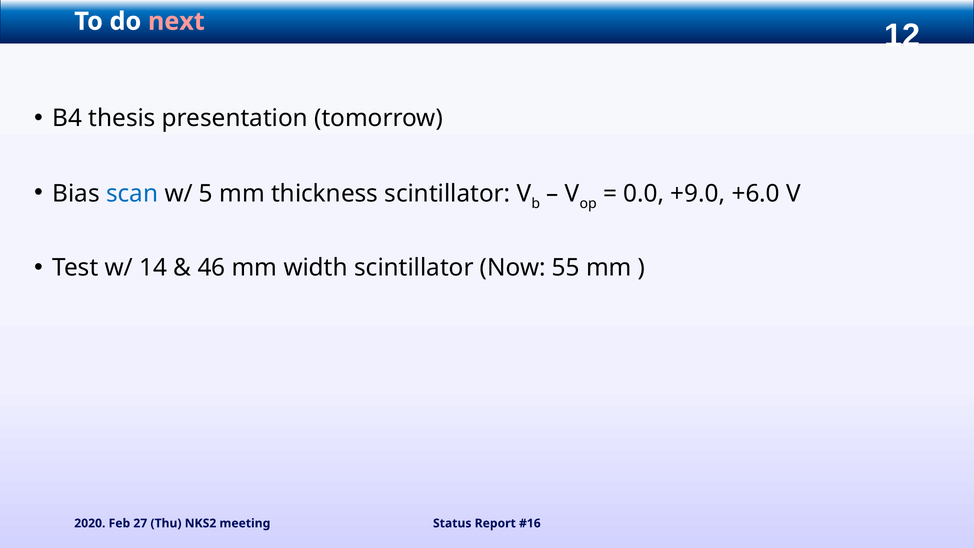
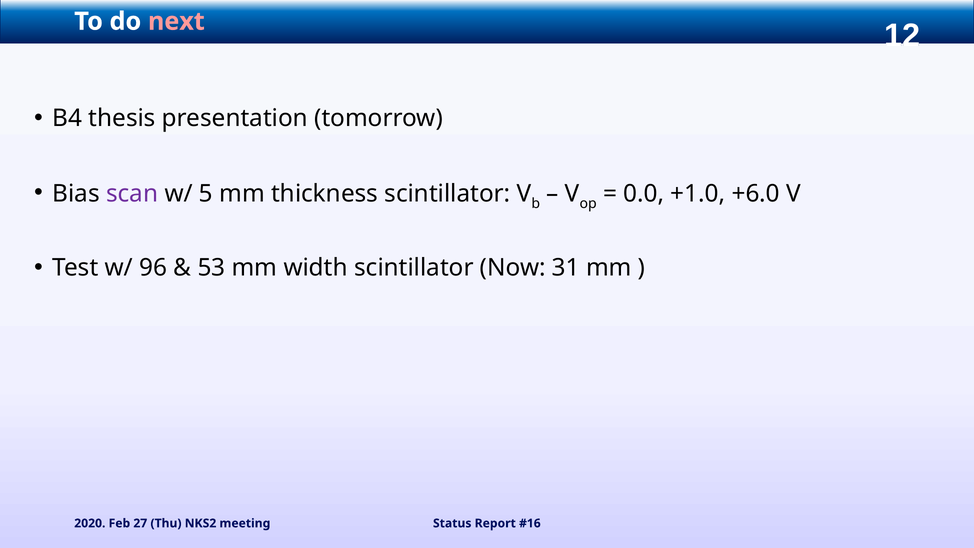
scan colour: blue -> purple
+9.0: +9.0 -> +1.0
14: 14 -> 96
46: 46 -> 53
55: 55 -> 31
